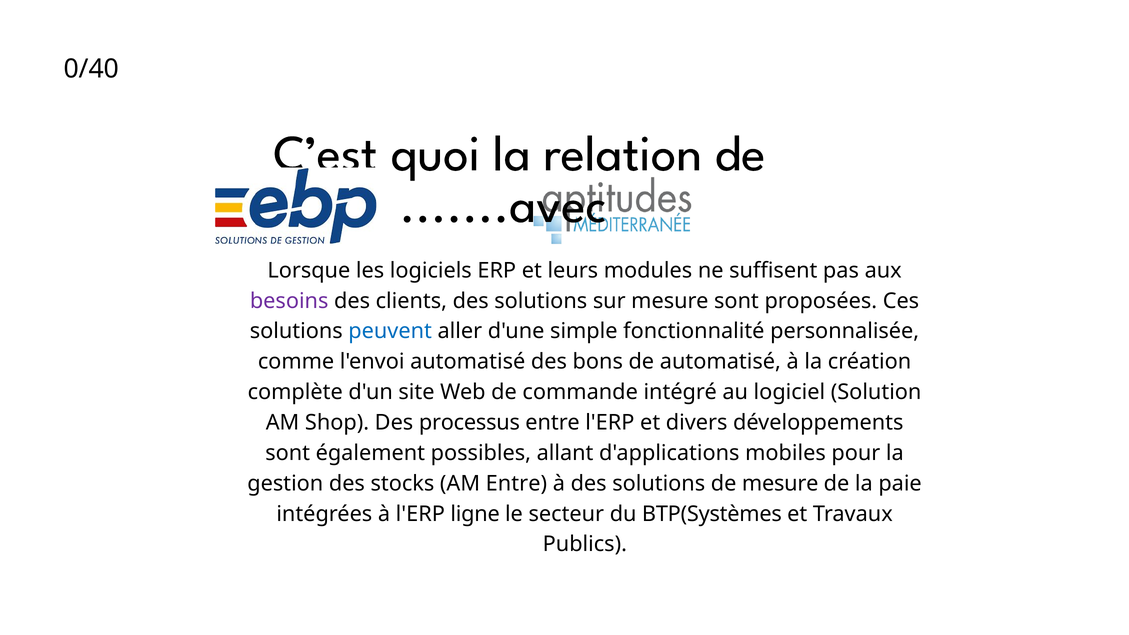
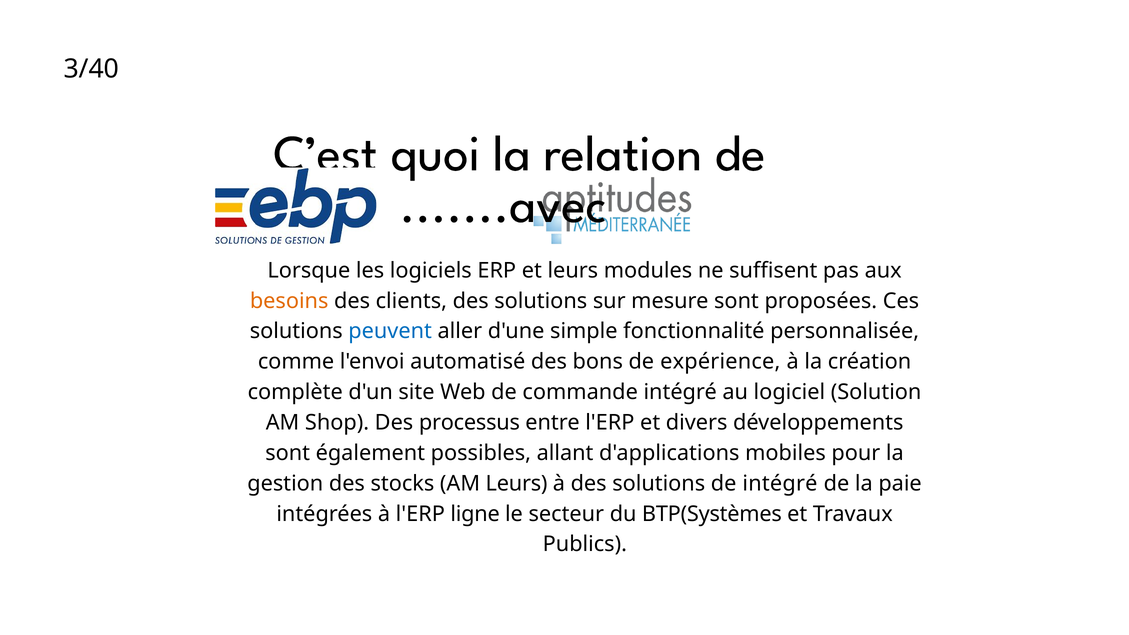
0/40: 0/40 -> 3/40
besoins colour: purple -> orange
de automatisé: automatisé -> expérience
AM Entre: Entre -> Leurs
de mesure: mesure -> intégré
